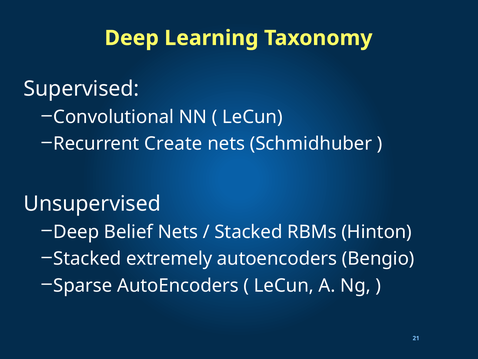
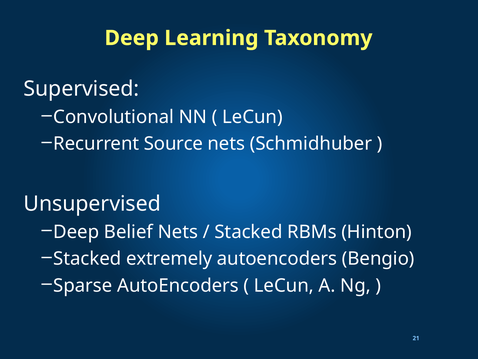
Create: Create -> Source
